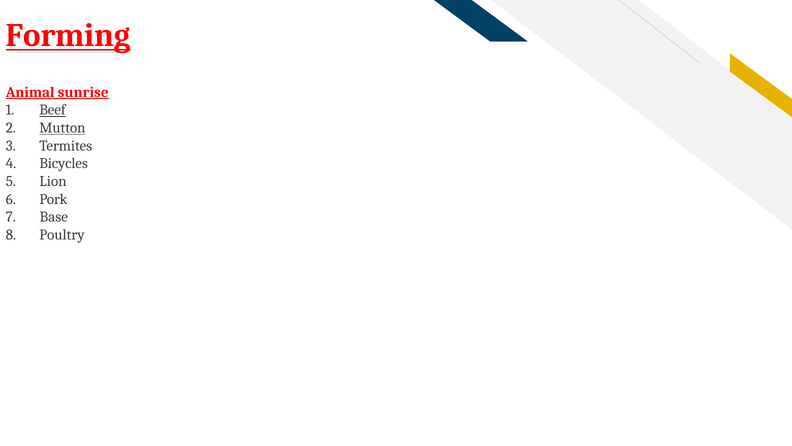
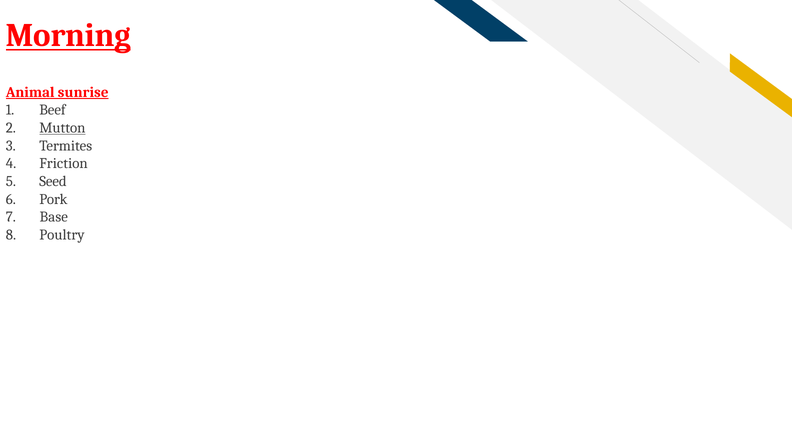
Forming: Forming -> Morning
Beef underline: present -> none
Bicycles: Bicycles -> Friction
Lion: Lion -> Seed
